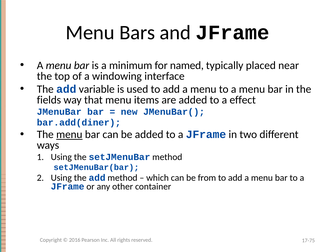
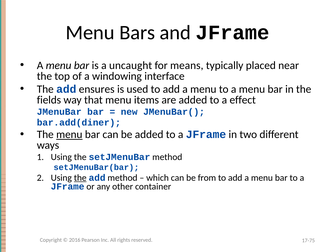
minimum: minimum -> uncaught
named: named -> means
variable: variable -> ensures
the at (80, 177) underline: none -> present
